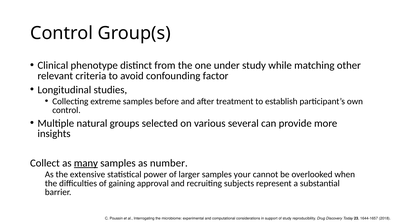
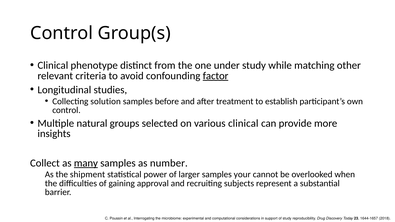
factor underline: none -> present
extreme: extreme -> solution
various several: several -> clinical
extensive: extensive -> shipment
